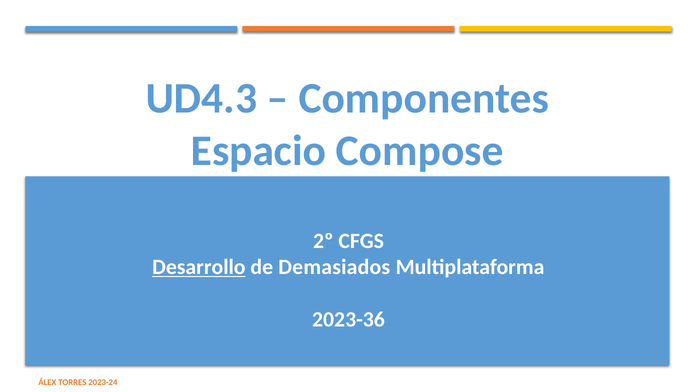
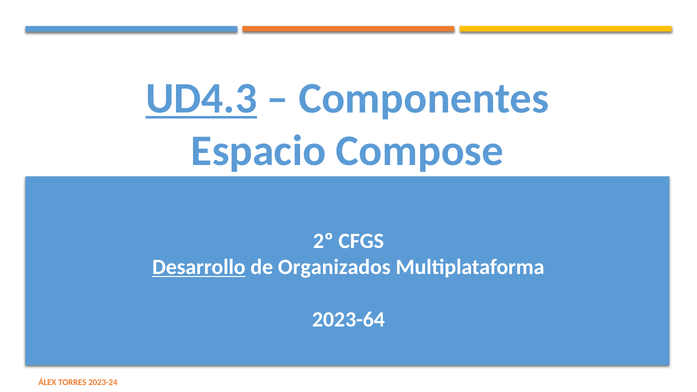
UD4.3 underline: none -> present
Demasiados: Demasiados -> Organizados
2023-36: 2023-36 -> 2023-64
